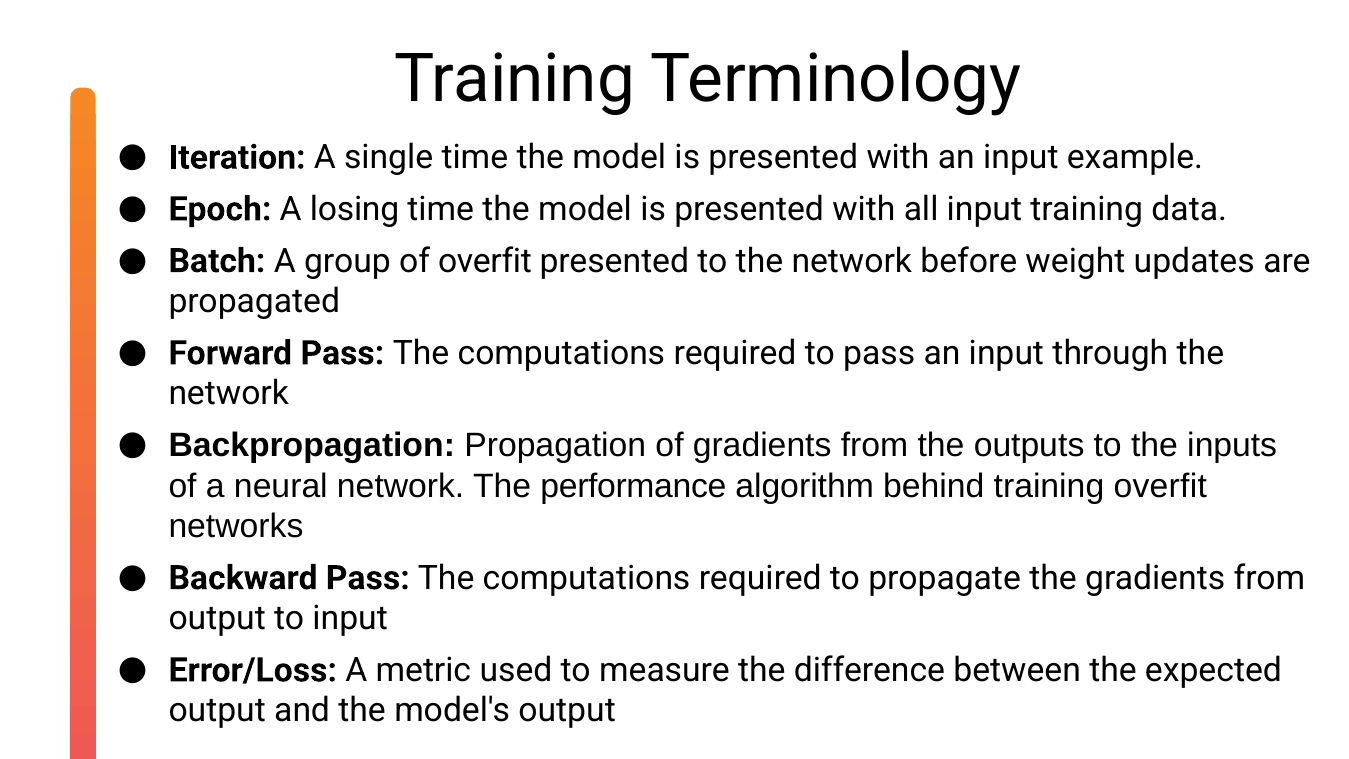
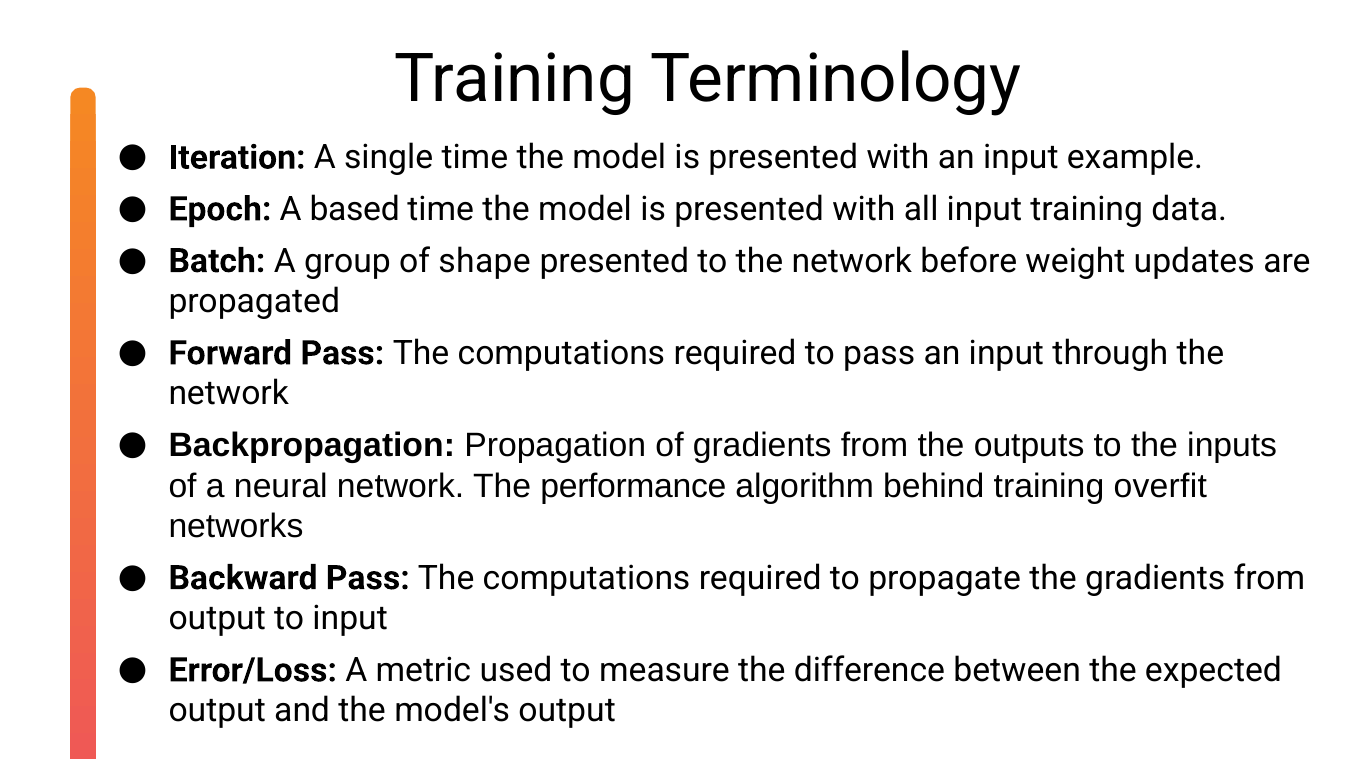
losing: losing -> based
of overfit: overfit -> shape
